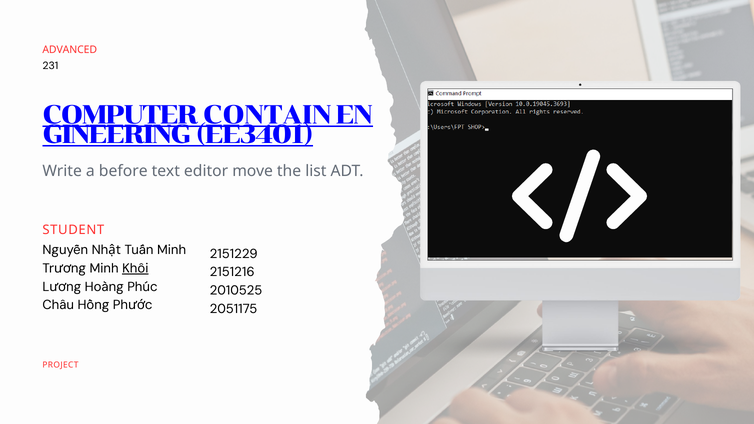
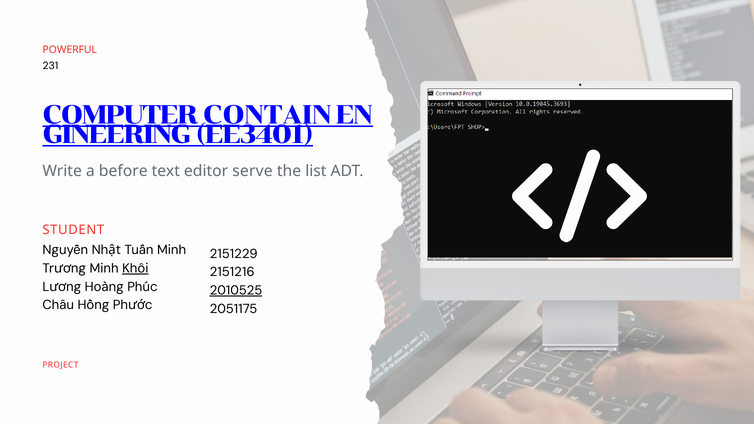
ADVANCED: ADVANCED -> POWERFUL
move: move -> serve
2010525 underline: none -> present
